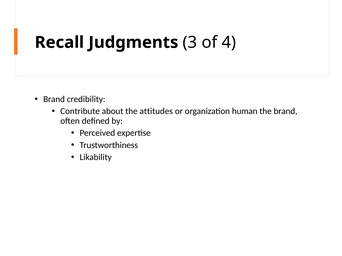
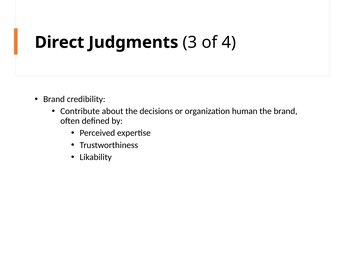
Recall: Recall -> Direct
attitudes: attitudes -> decisions
